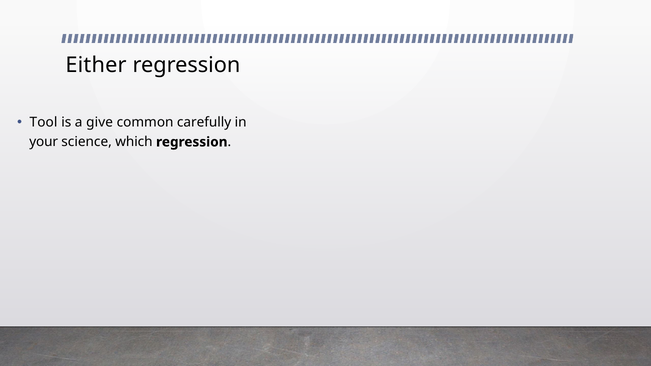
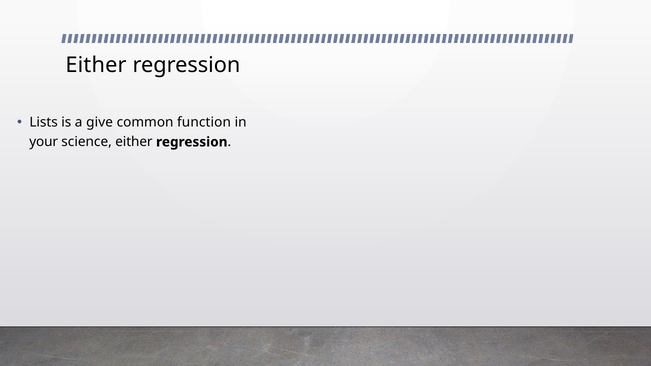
Tool: Tool -> Lists
carefully: carefully -> function
science which: which -> either
